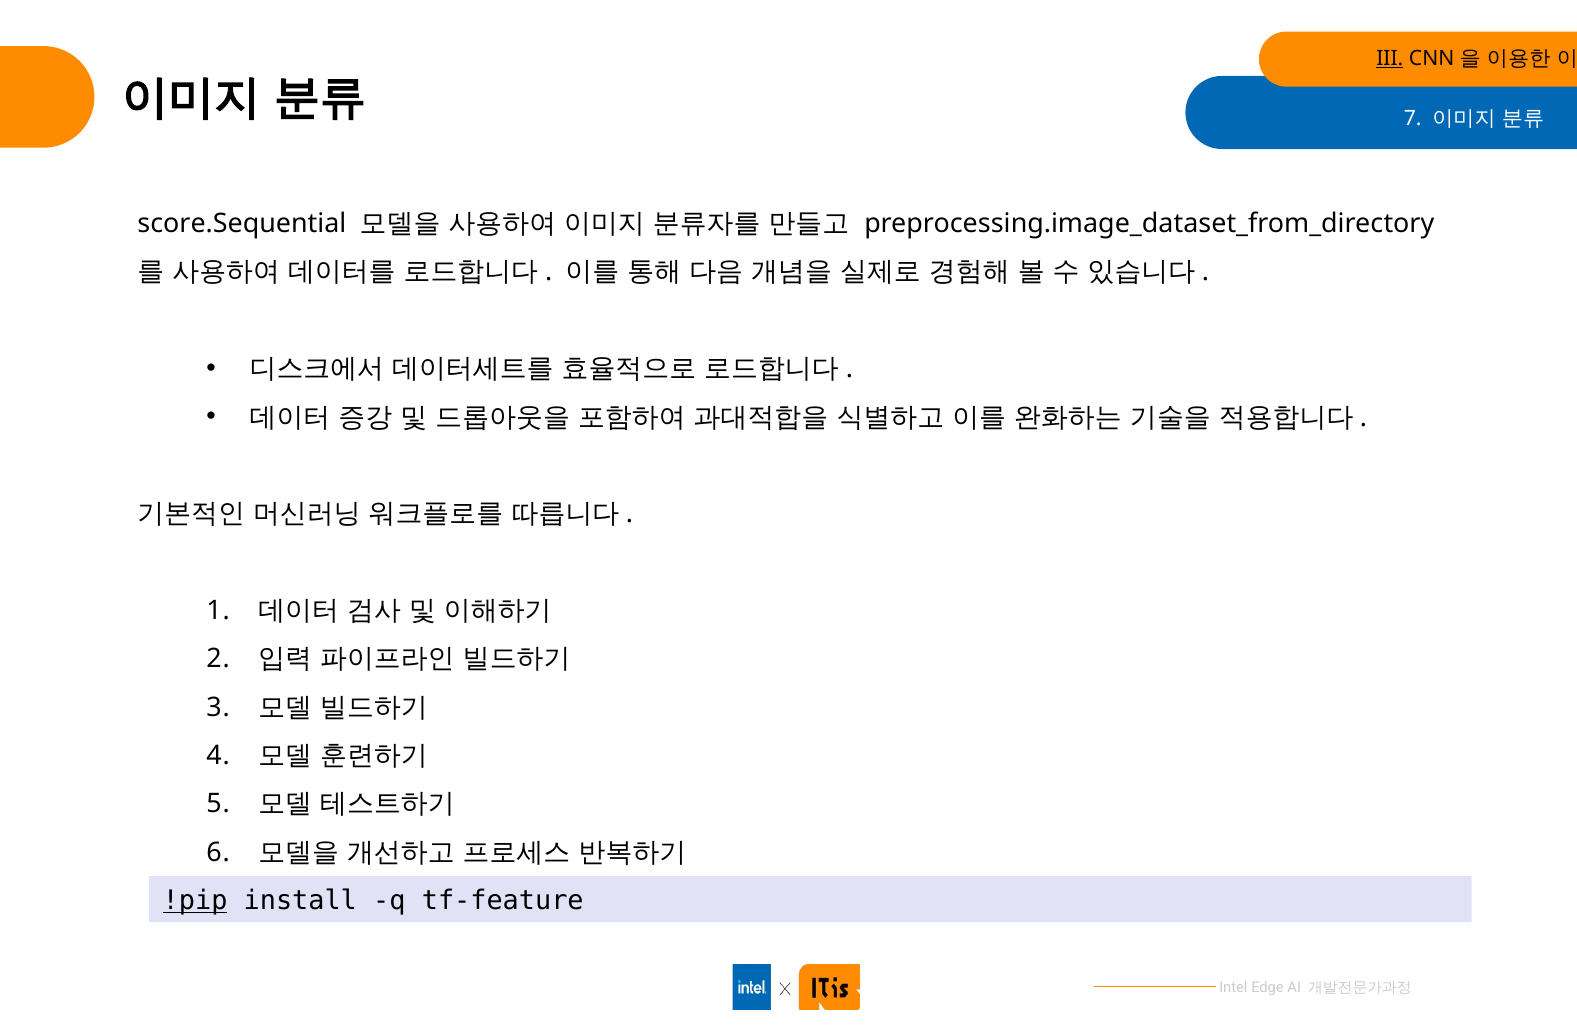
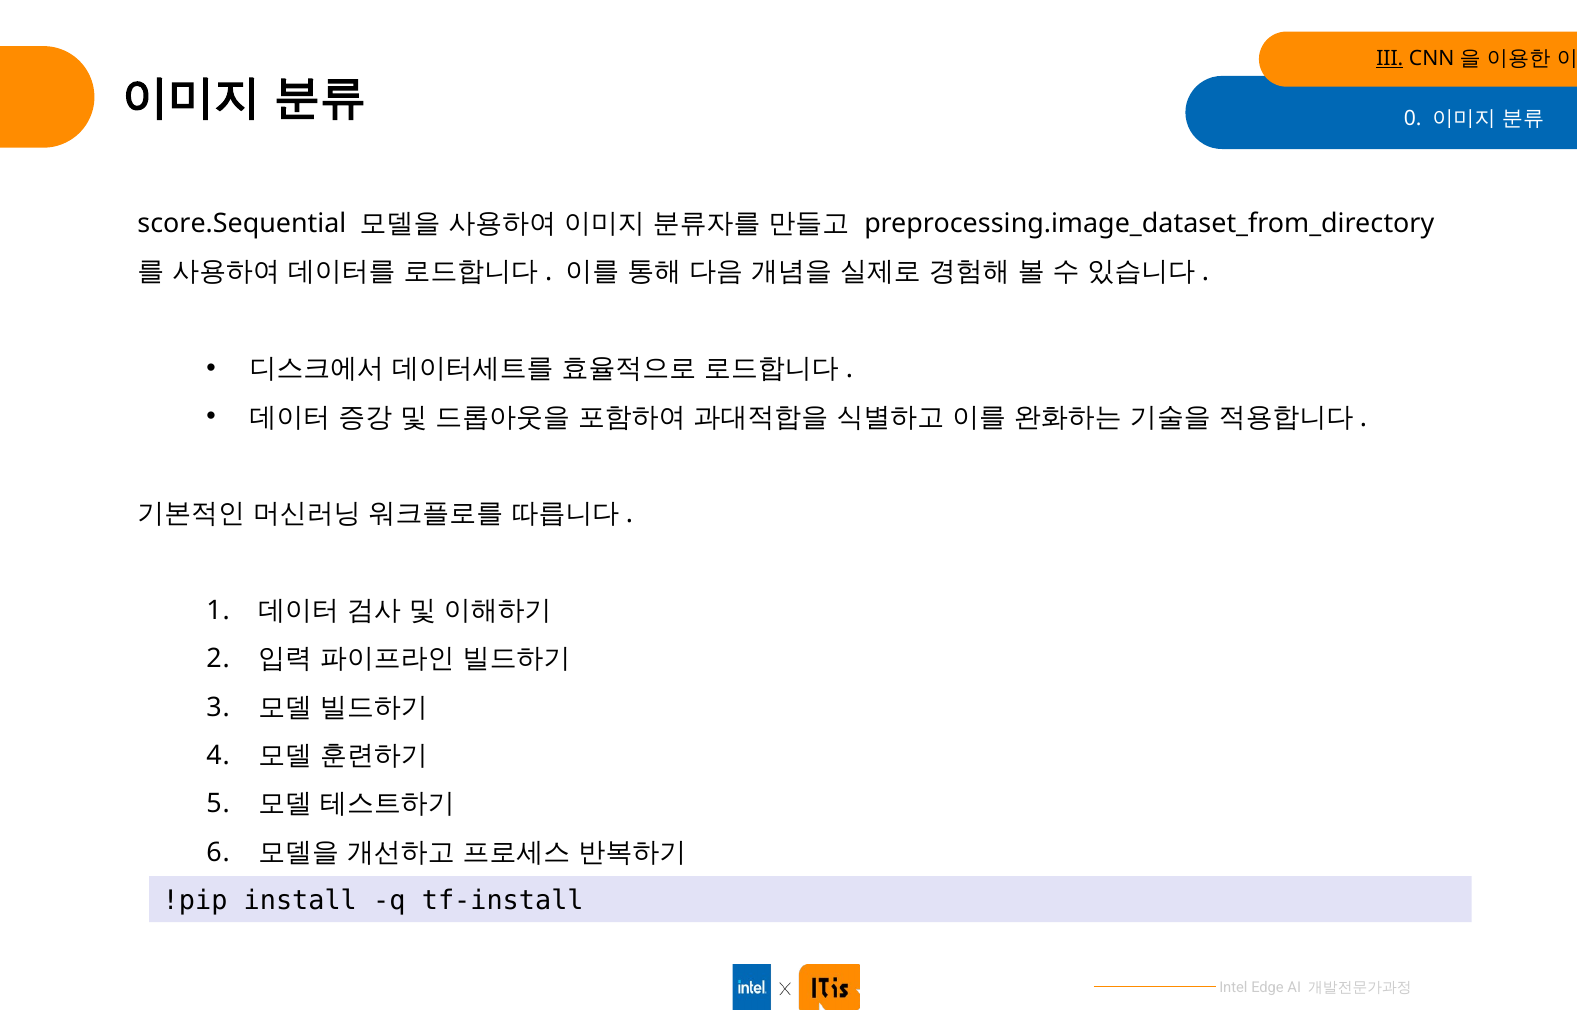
7: 7 -> 0
!pip underline: present -> none
tf-feature: tf-feature -> tf-install
